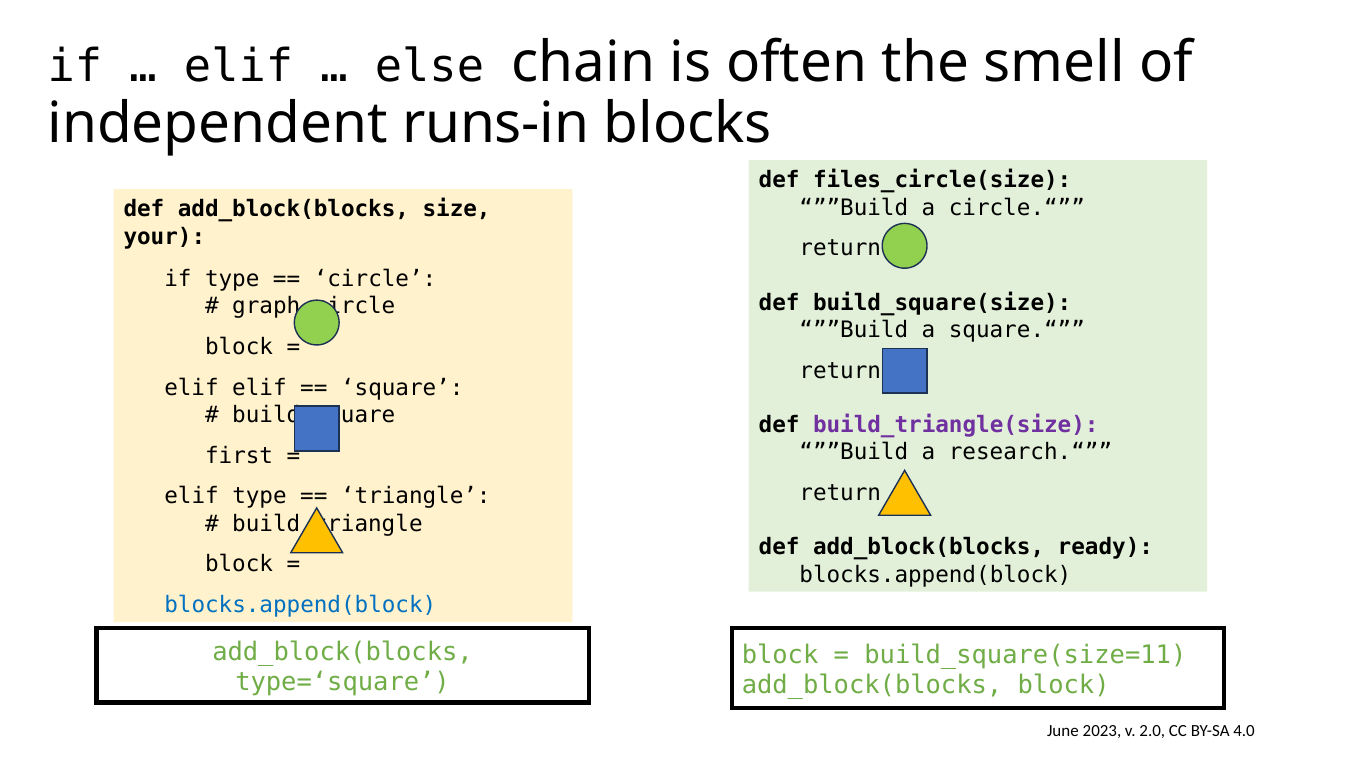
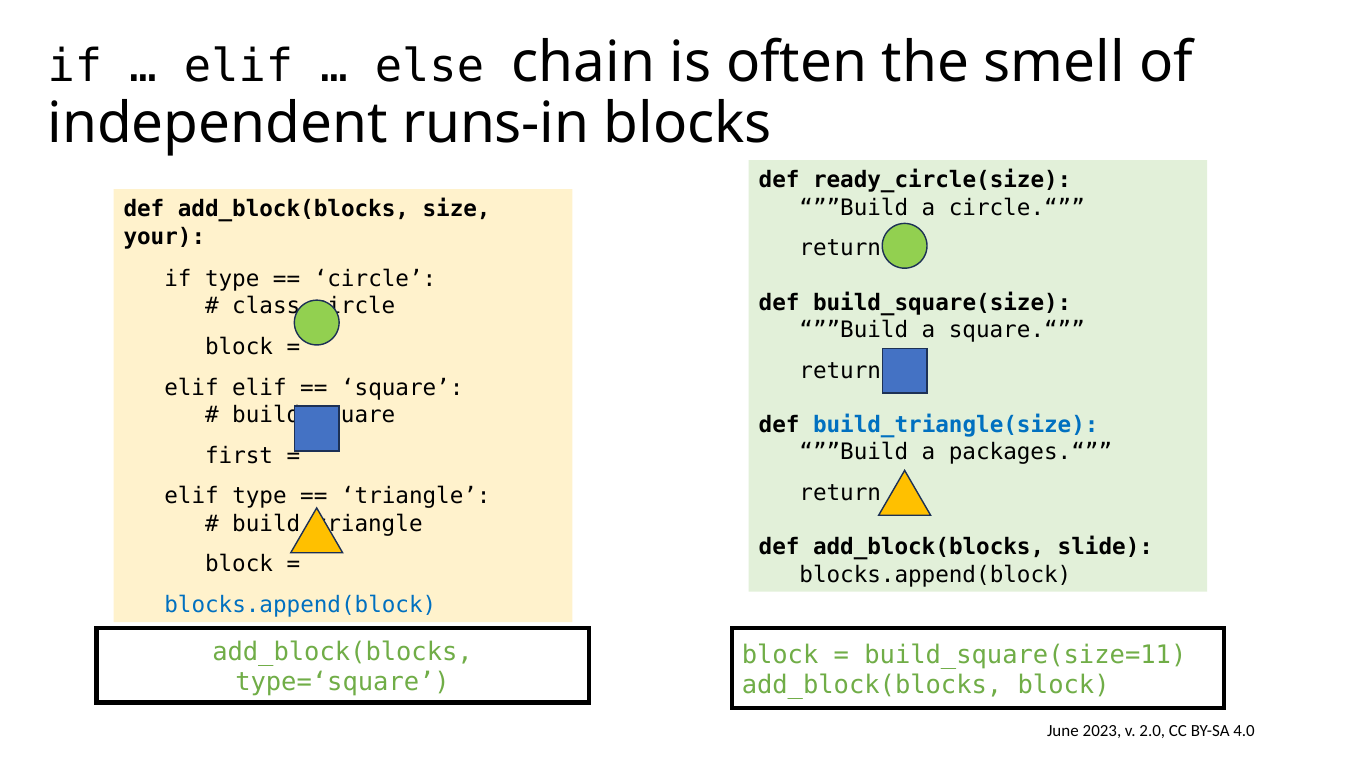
files_circle(size: files_circle(size -> ready_circle(size
graph: graph -> class
build_triangle(size colour: purple -> blue
research.“: research.“ -> packages.“
ready: ready -> slide
